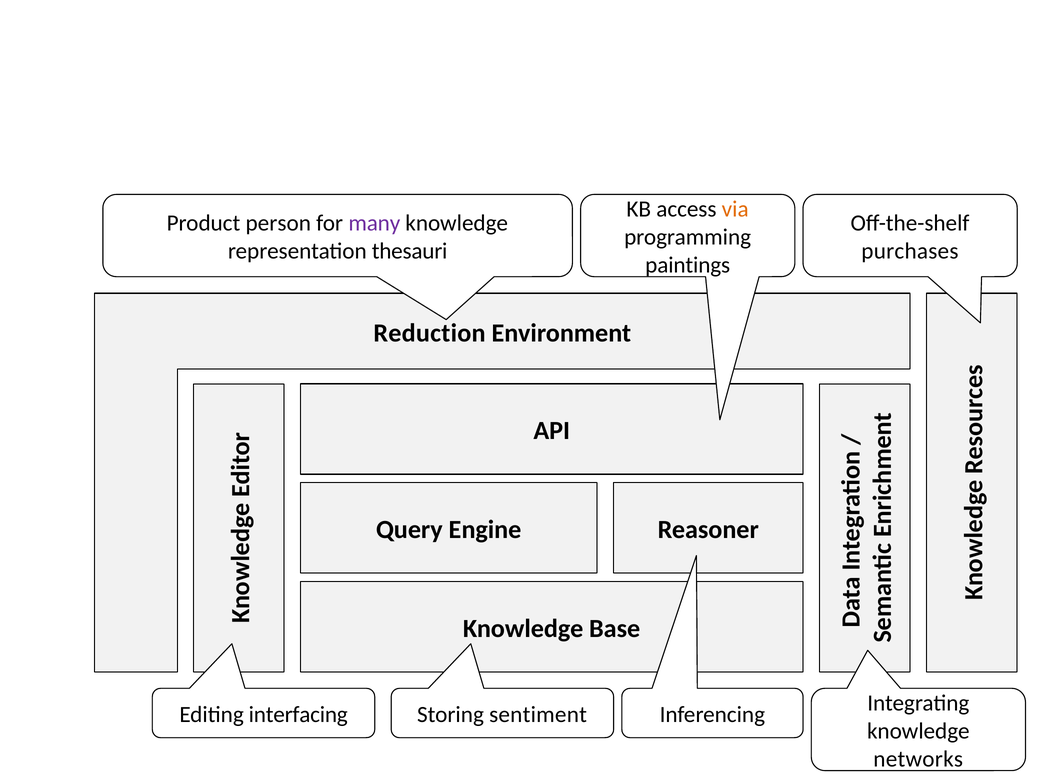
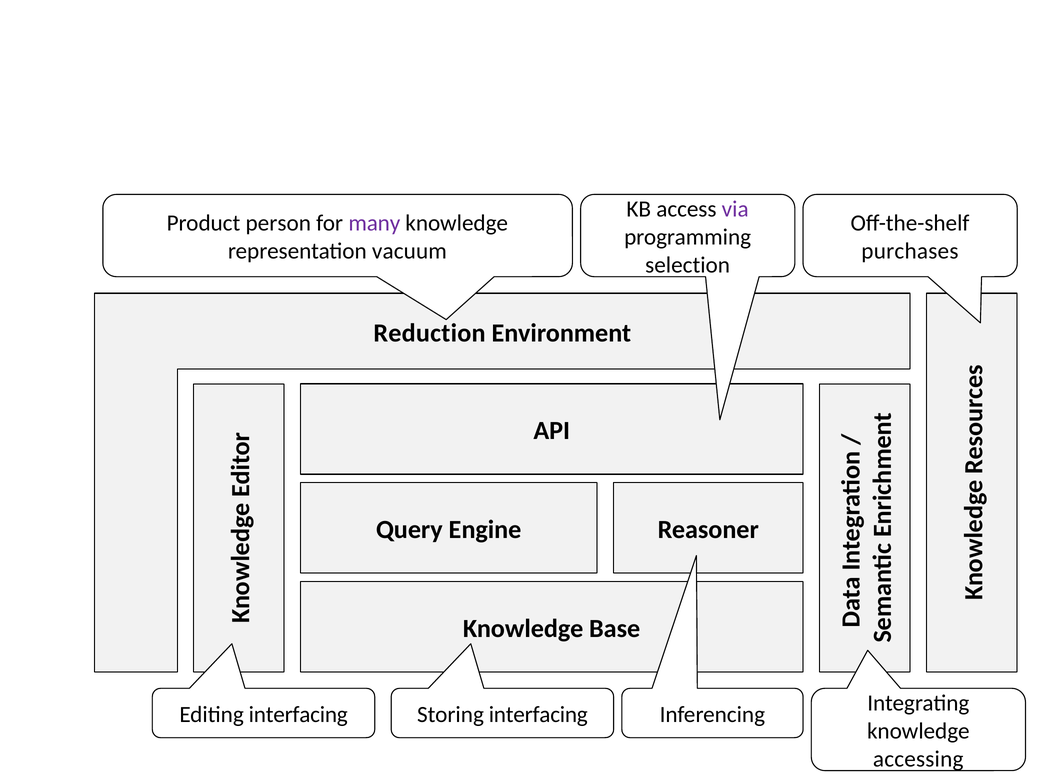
via colour: orange -> purple
thesauri: thesauri -> vacuum
paintings: paintings -> selection
Storing sentiment: sentiment -> interfacing
networks: networks -> accessing
